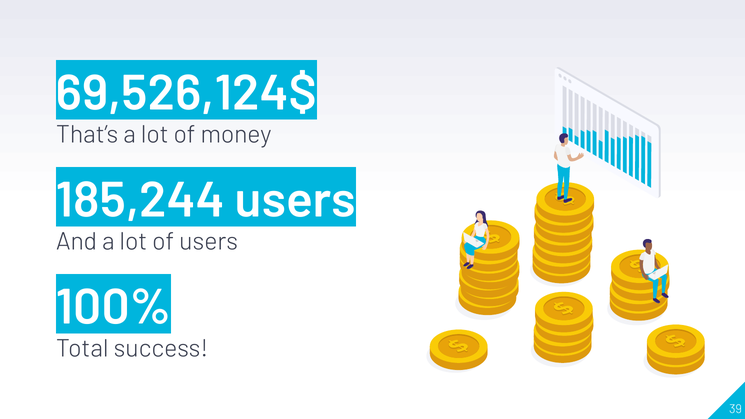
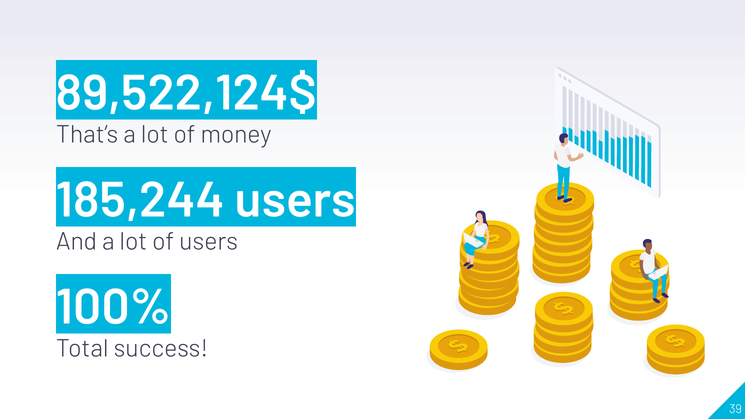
69,526,124$: 69,526,124$ -> 89,522,124$
